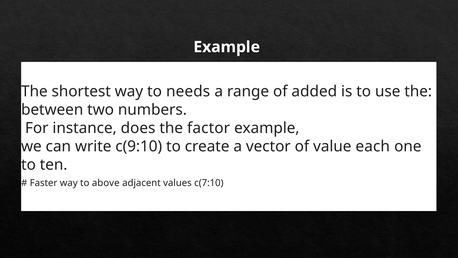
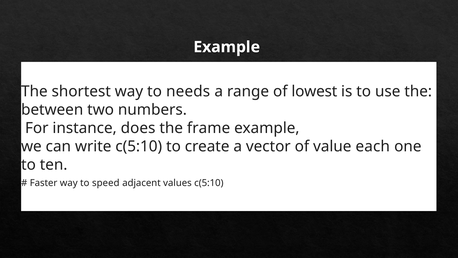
added: added -> lowest
factor: factor -> frame
write c(9:10: c(9:10 -> c(5:10
above: above -> speed
values c(7:10: c(7:10 -> c(5:10
